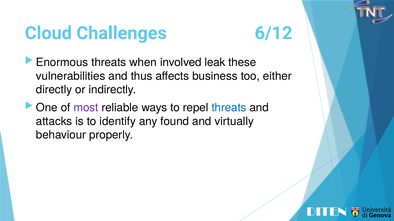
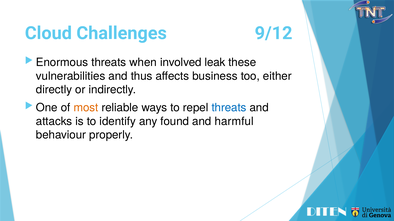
6/12: 6/12 -> 9/12
most colour: purple -> orange
virtually: virtually -> harmful
